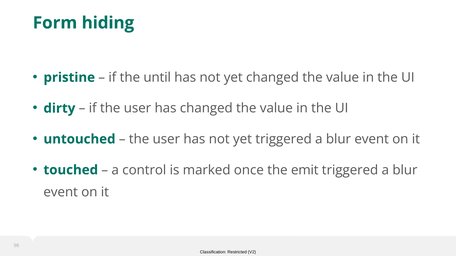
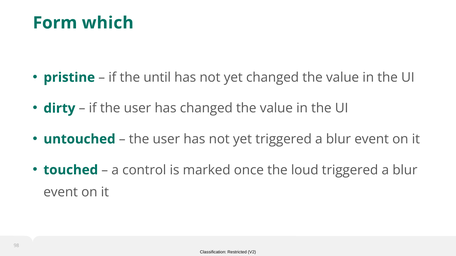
hiding: hiding -> which
emit: emit -> loud
